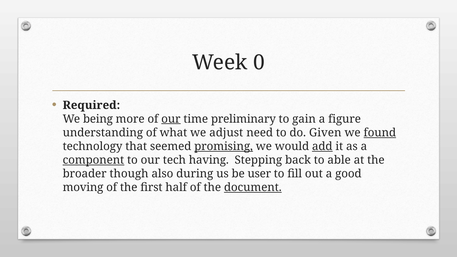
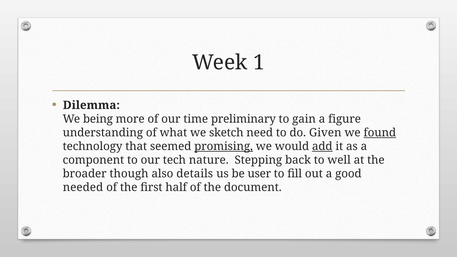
0: 0 -> 1
Required: Required -> Dilemma
our at (171, 119) underline: present -> none
adjust: adjust -> sketch
component underline: present -> none
having: having -> nature
able: able -> well
during: during -> details
moving: moving -> needed
document underline: present -> none
